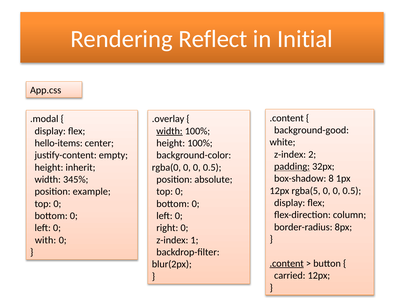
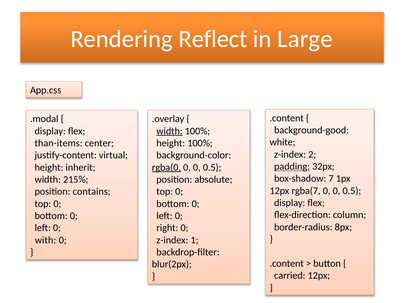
Initial: Initial -> Large
hello-items: hello-items -> than-items
empty: empty -> virtual
rgba(0 underline: none -> present
8: 8 -> 7
345%: 345% -> 215%
rgba(5: rgba(5 -> rgba(7
example: example -> contains
.content at (287, 263) underline: present -> none
